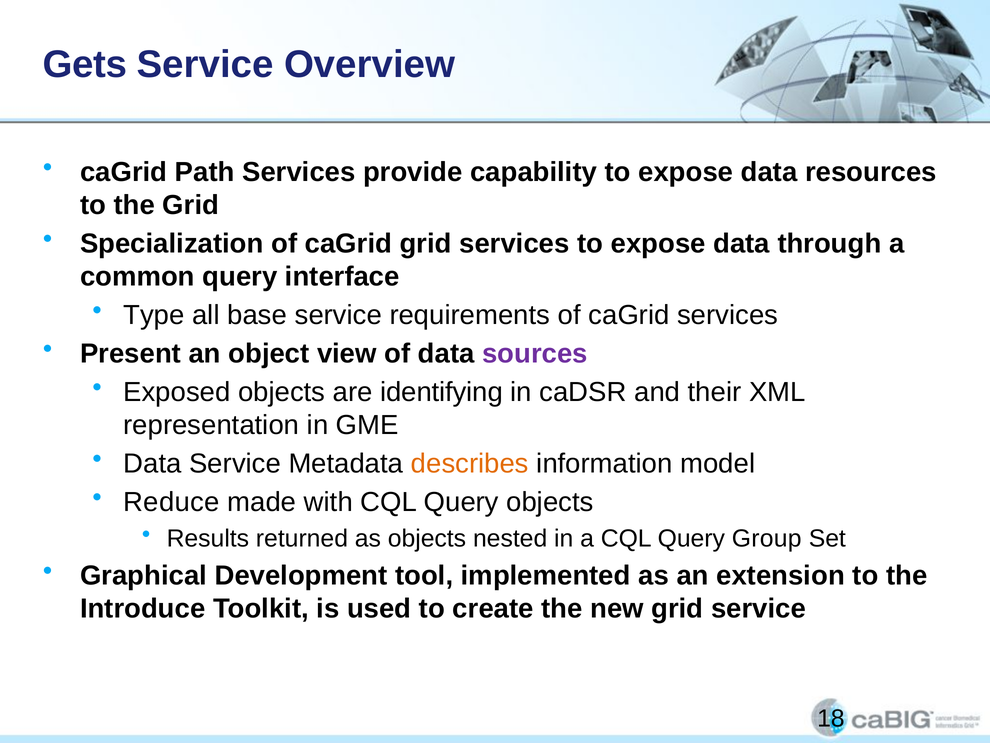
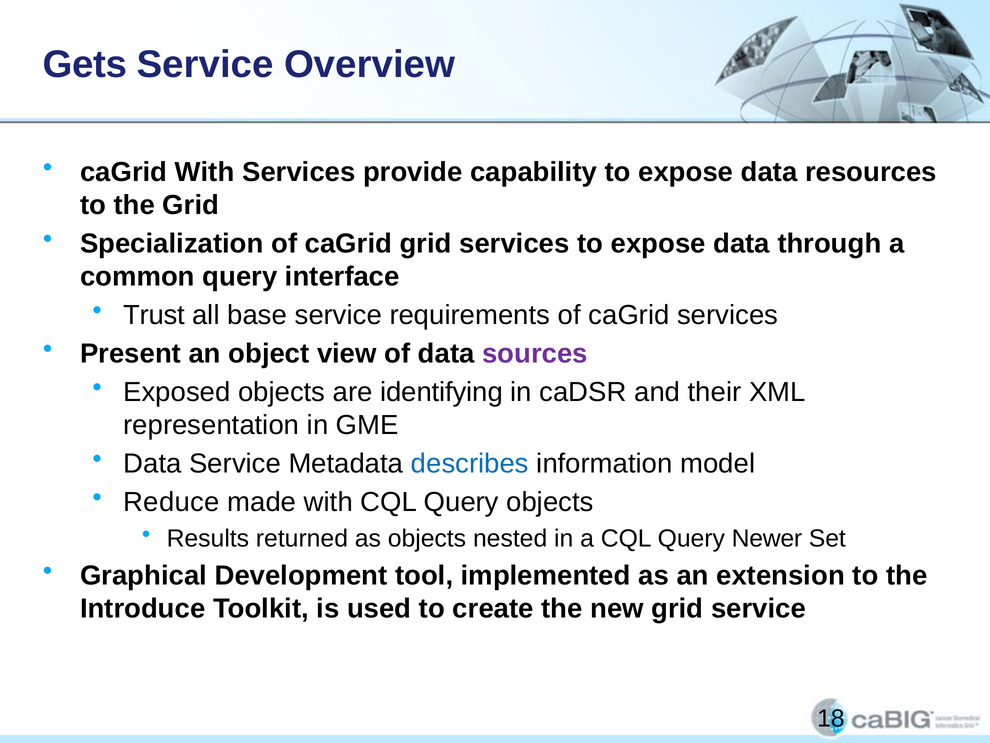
caGrid Path: Path -> With
Type: Type -> Trust
describes colour: orange -> blue
Group: Group -> Newer
